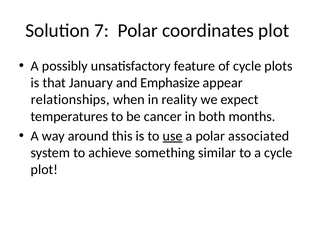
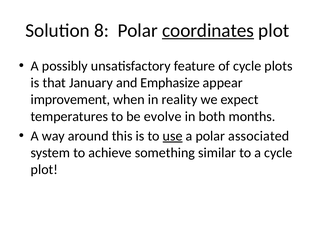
7: 7 -> 8
coordinates underline: none -> present
relationships: relationships -> improvement
cancer: cancer -> evolve
